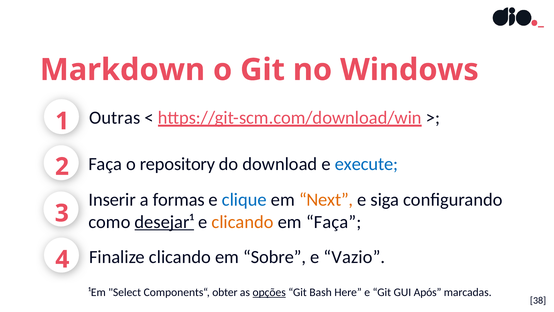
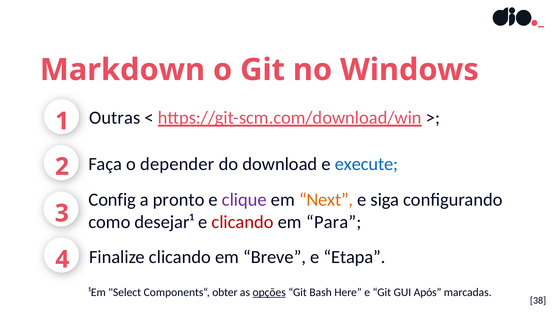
repository: repository -> depender
Inserir: Inserir -> Config
formas: formas -> pronto
clique colour: blue -> purple
desejar¹ underline: present -> none
clicando at (243, 222) colour: orange -> red
em Faça: Faça -> Para
Sobre: Sobre -> Breve
Vazio: Vazio -> Etapa
